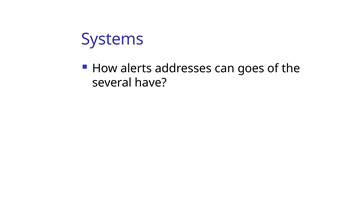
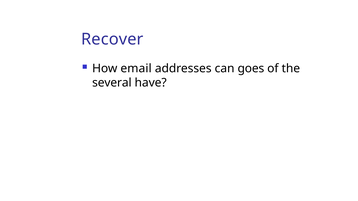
Systems: Systems -> Recover
alerts: alerts -> email
